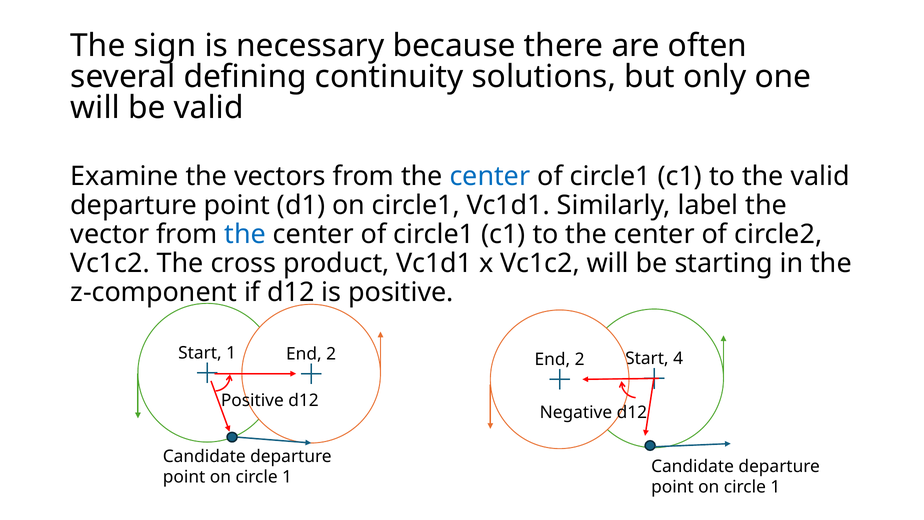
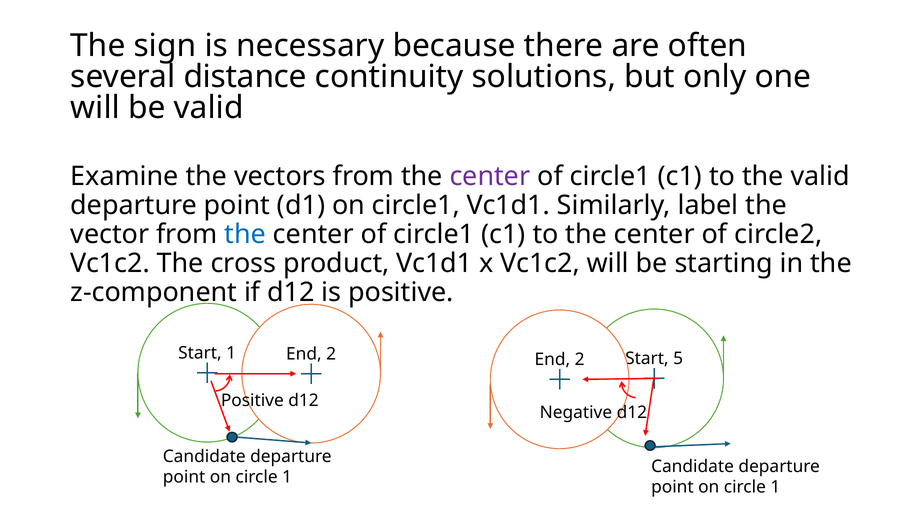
defining: defining -> distance
center at (490, 176) colour: blue -> purple
4: 4 -> 5
